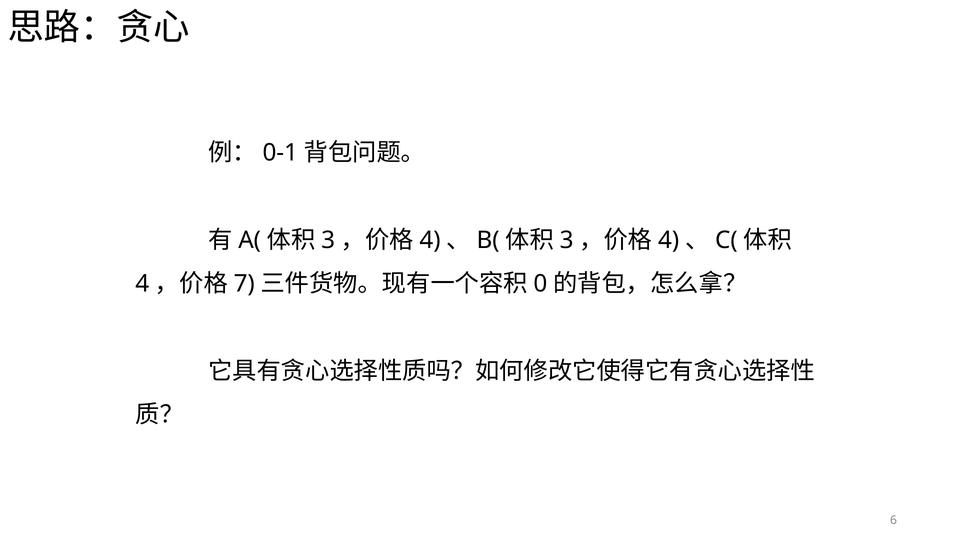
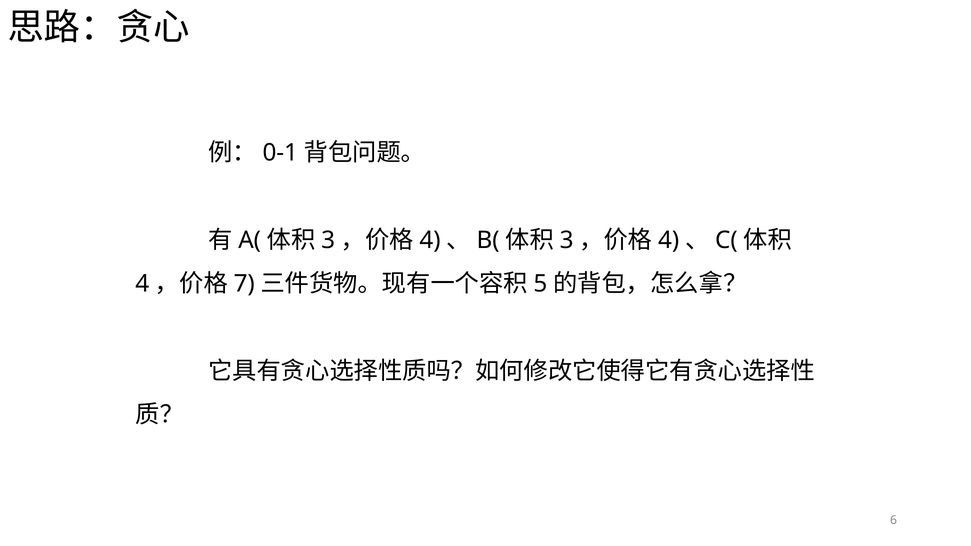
0: 0 -> 5
